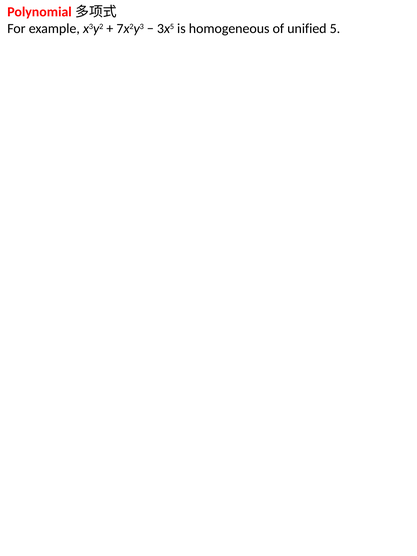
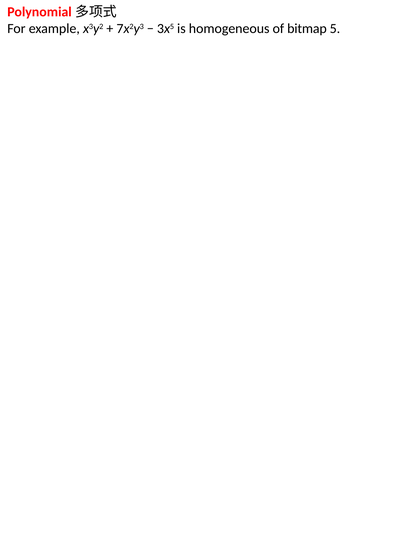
unified: unified -> bitmap
